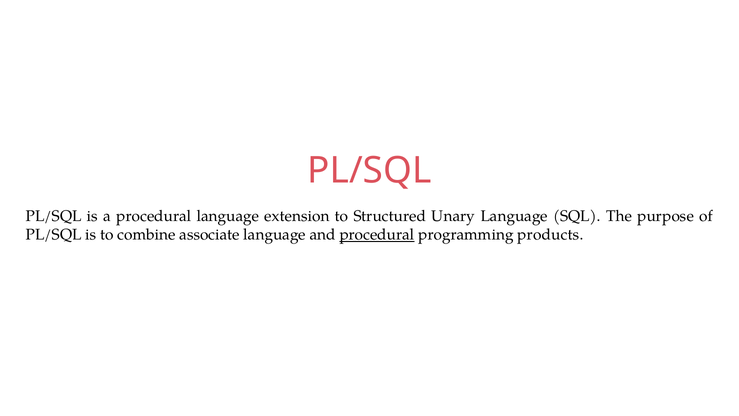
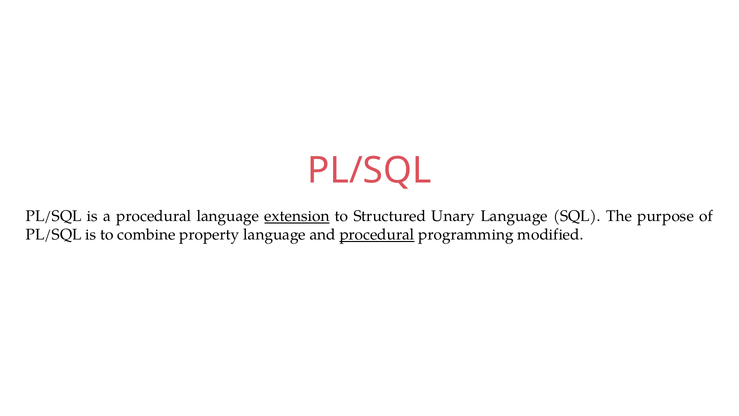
extension underline: none -> present
associate: associate -> property
products: products -> modified
